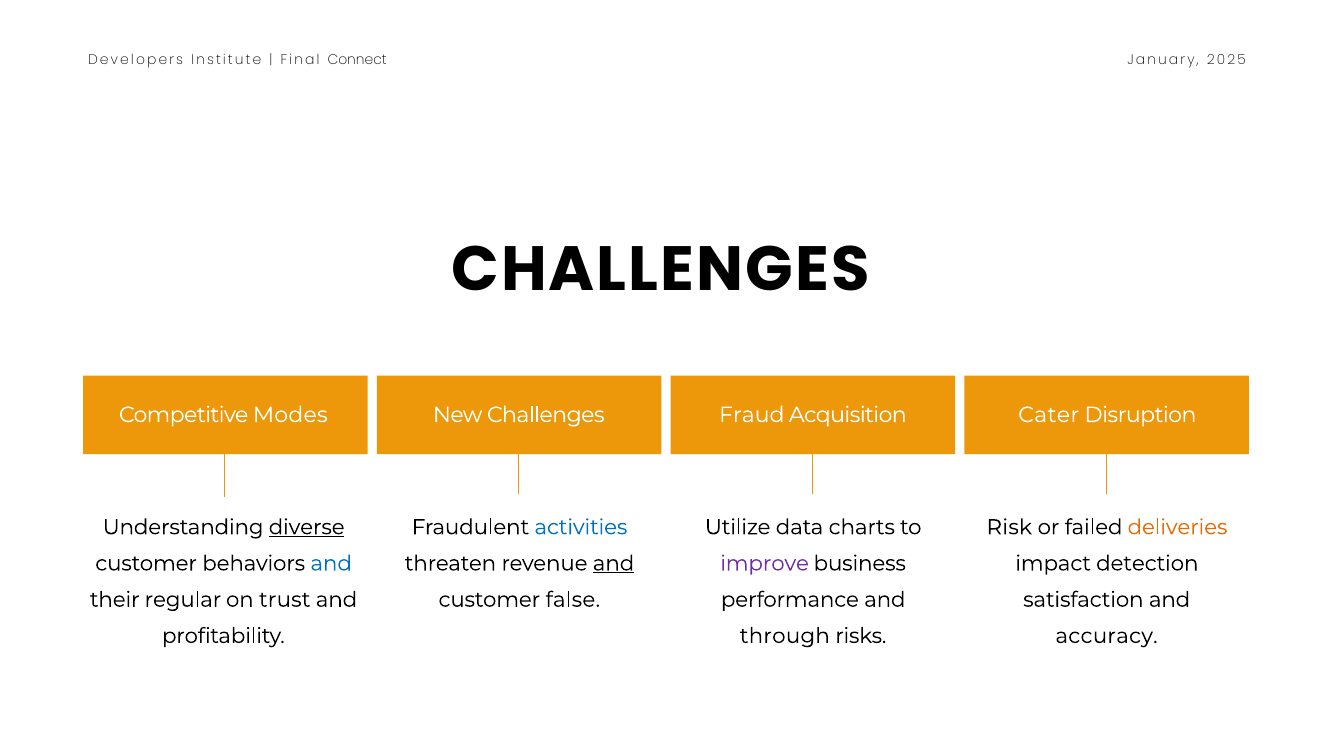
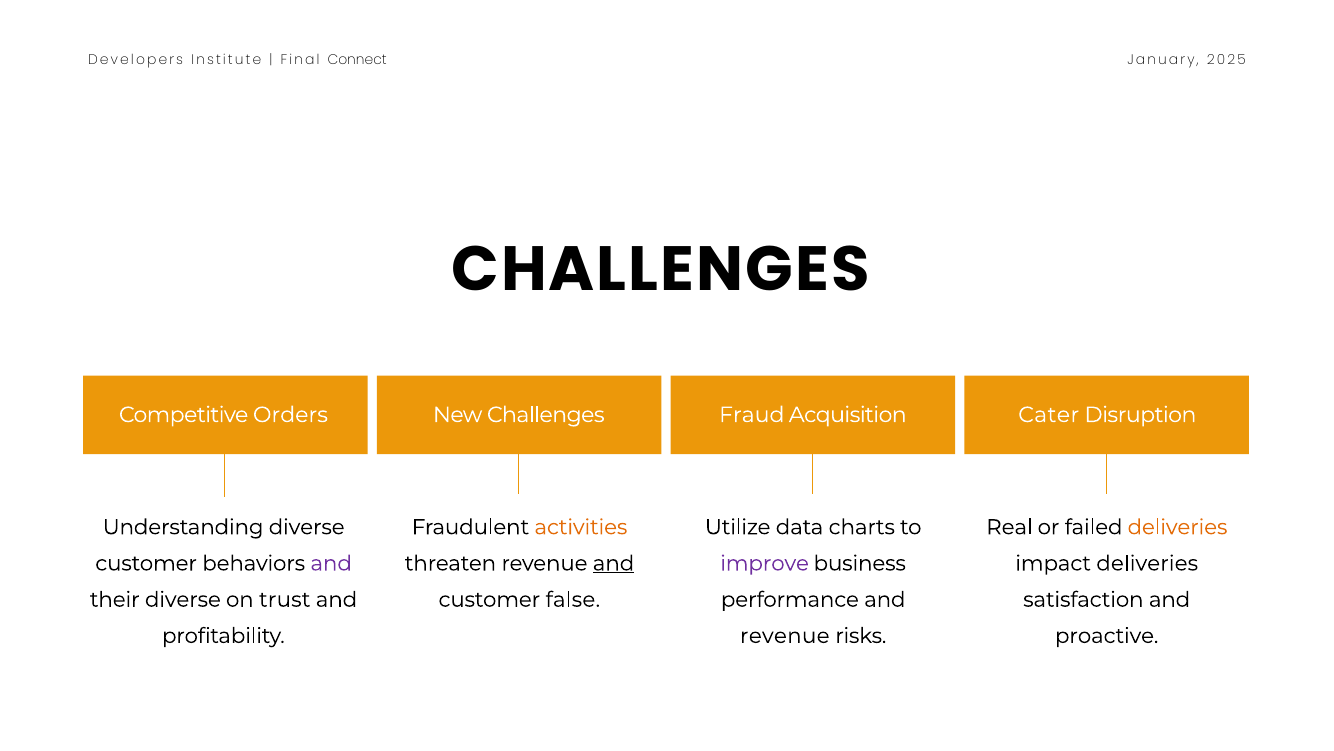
Modes: Modes -> Orders
diverse at (307, 527) underline: present -> none
activities colour: blue -> orange
Risk: Risk -> Real
and at (331, 563) colour: blue -> purple
impact detection: detection -> deliveries
their regular: regular -> diverse
through at (785, 635): through -> revenue
accuracy: accuracy -> proactive
